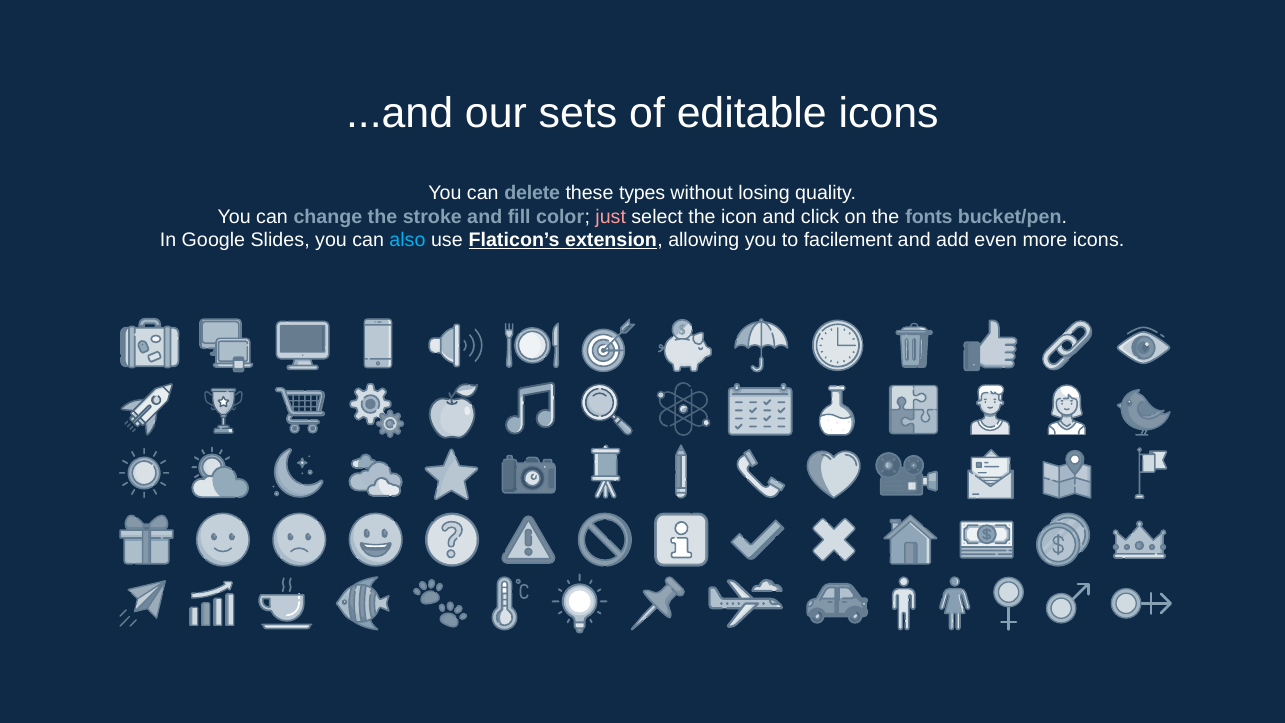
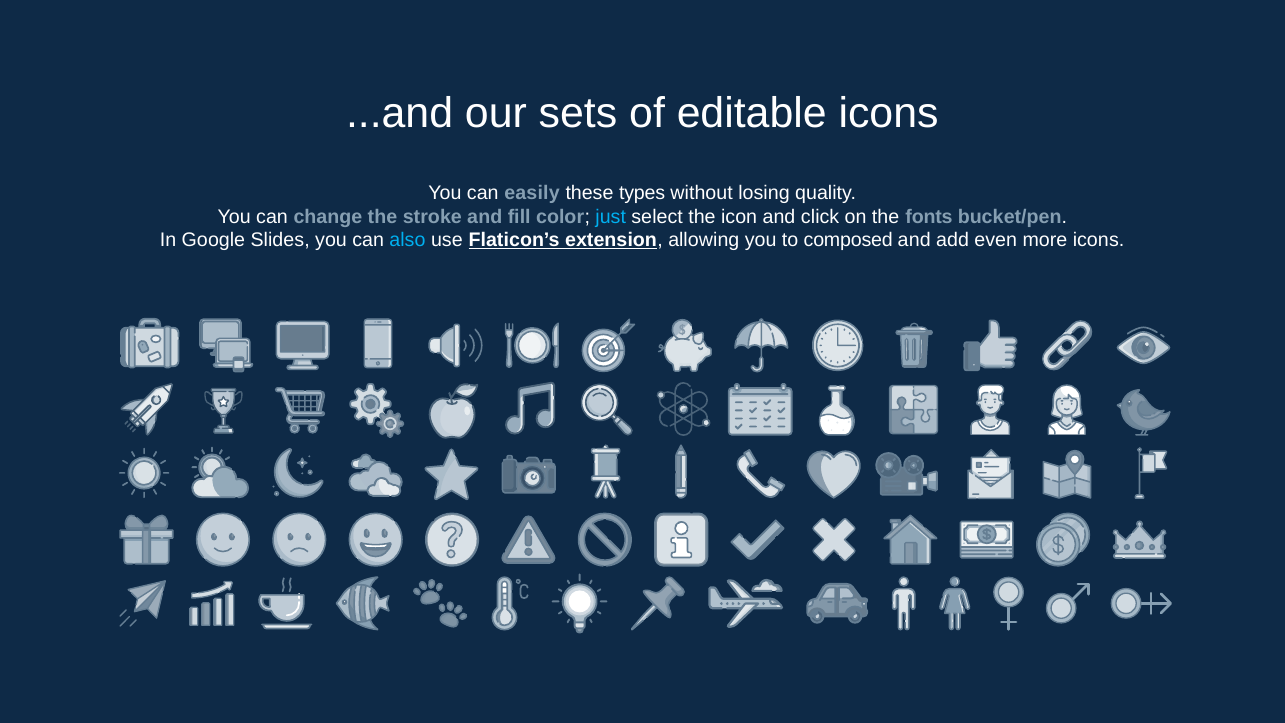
delete: delete -> easily
just colour: pink -> light blue
facilement: facilement -> composed
